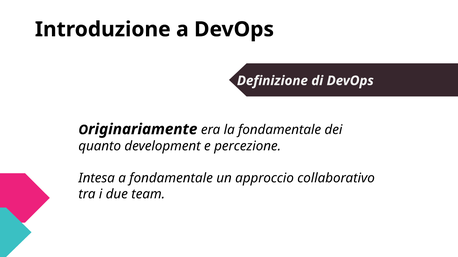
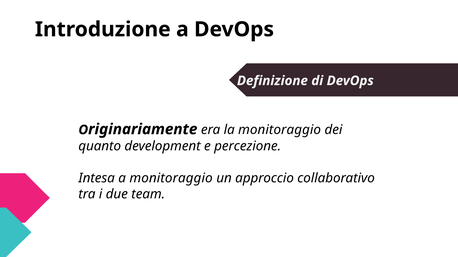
la fondamentale: fondamentale -> monitoraggio
a fondamentale: fondamentale -> monitoraggio
